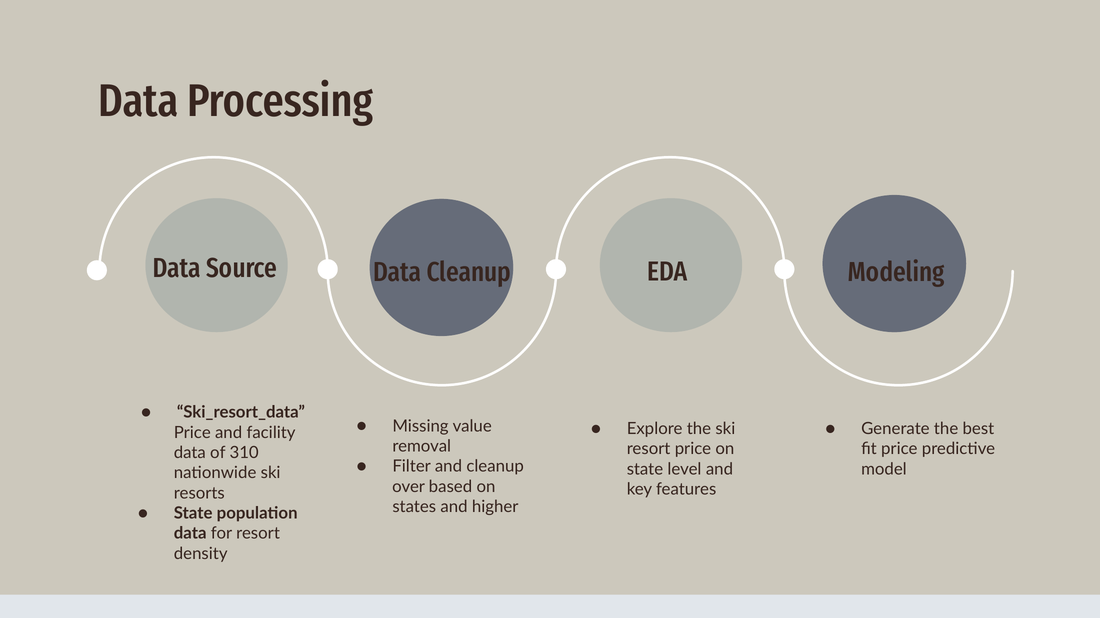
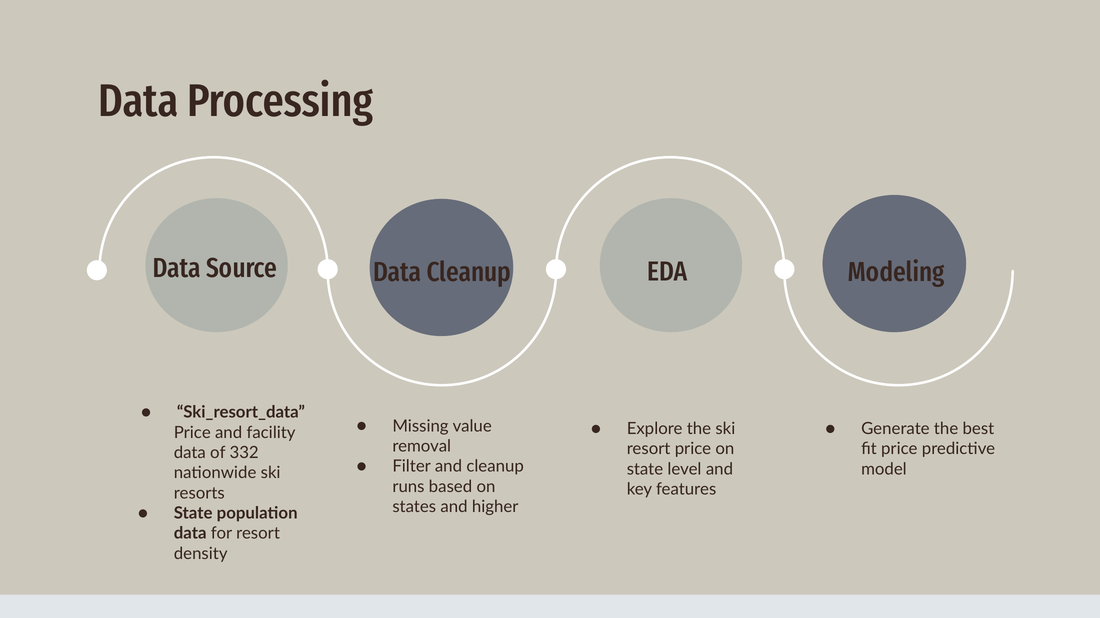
310: 310 -> 332
over: over -> runs
